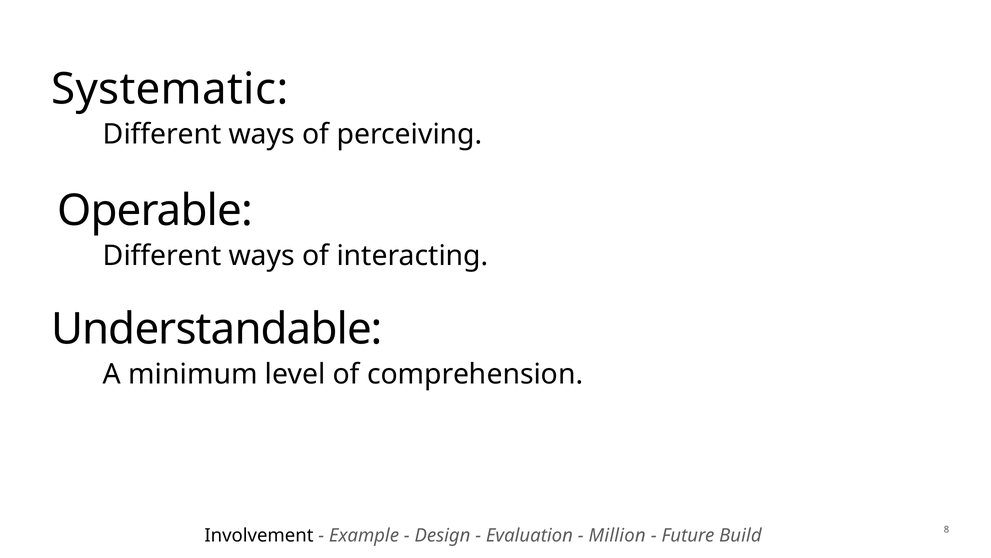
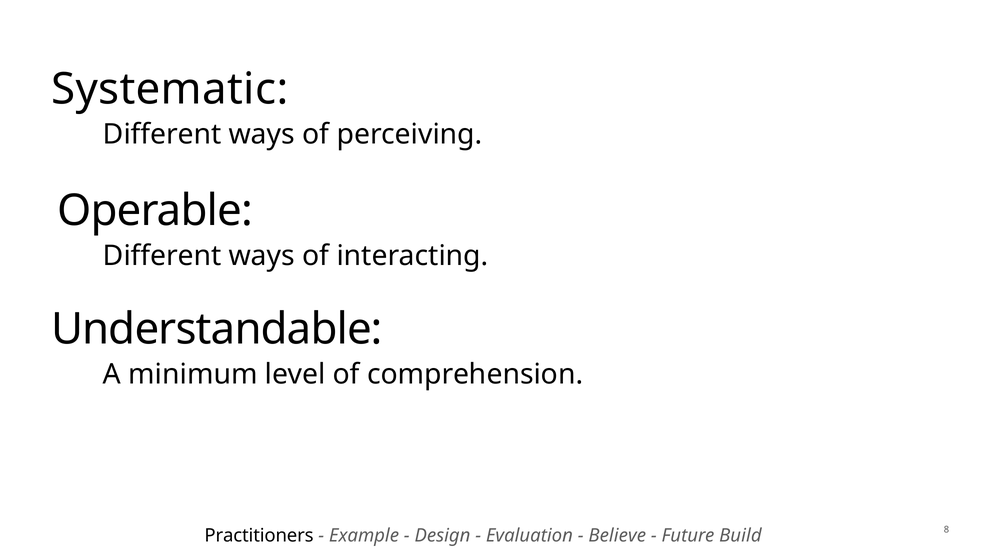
Involvement: Involvement -> Practitioners
Million: Million -> Believe
